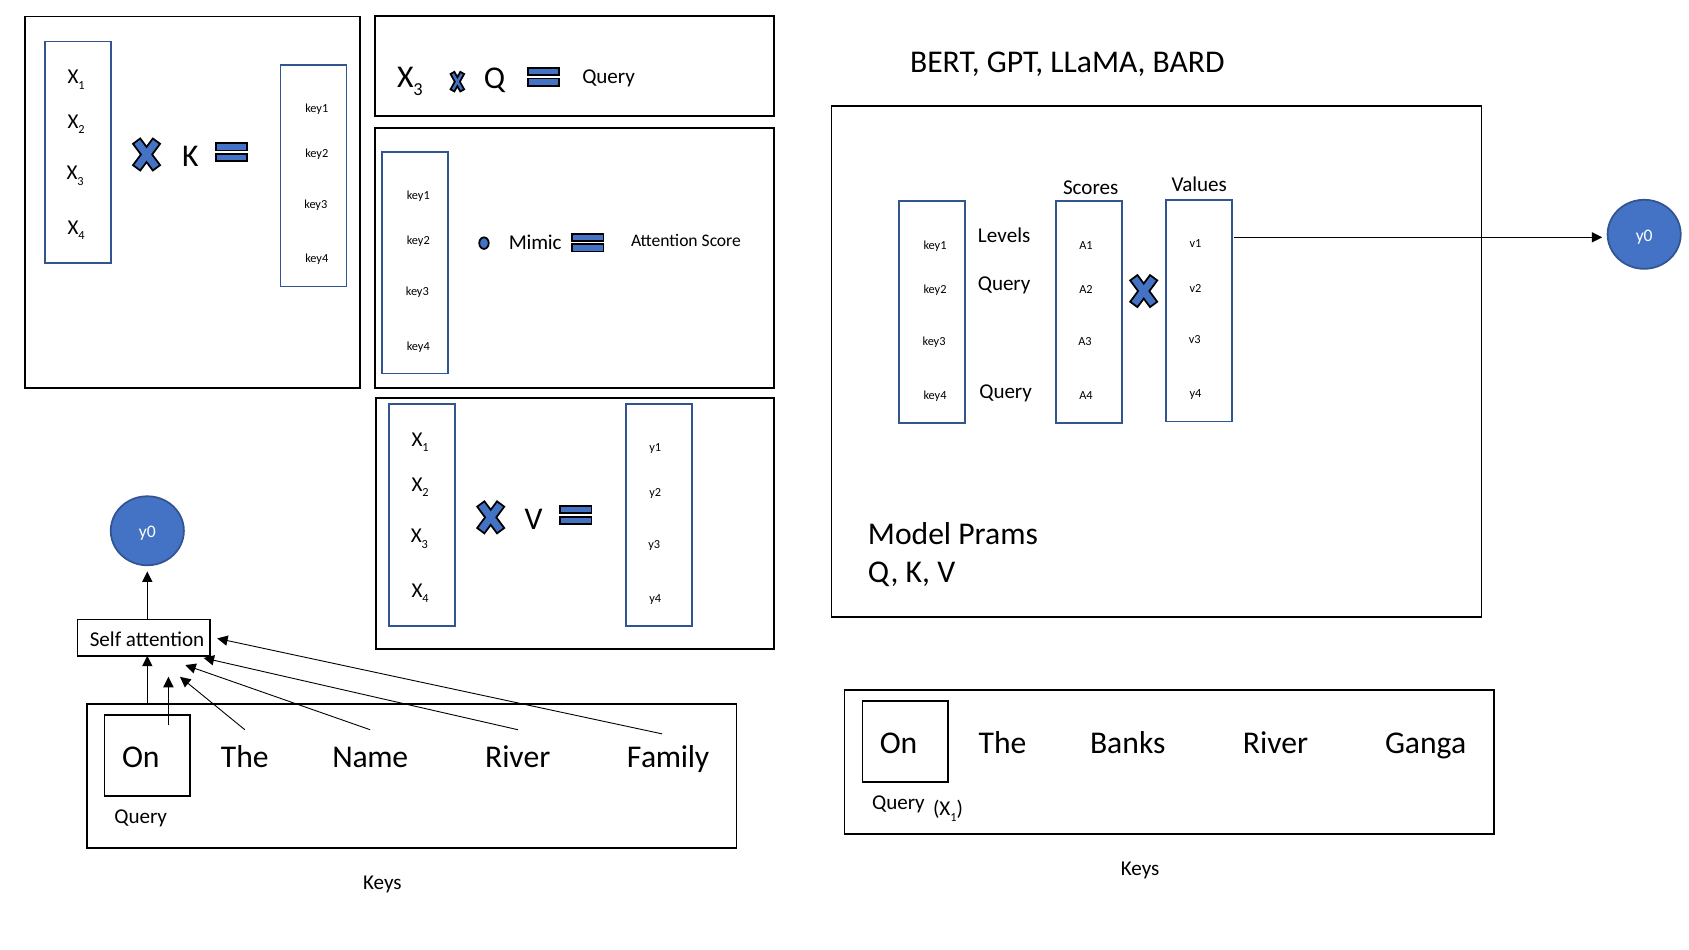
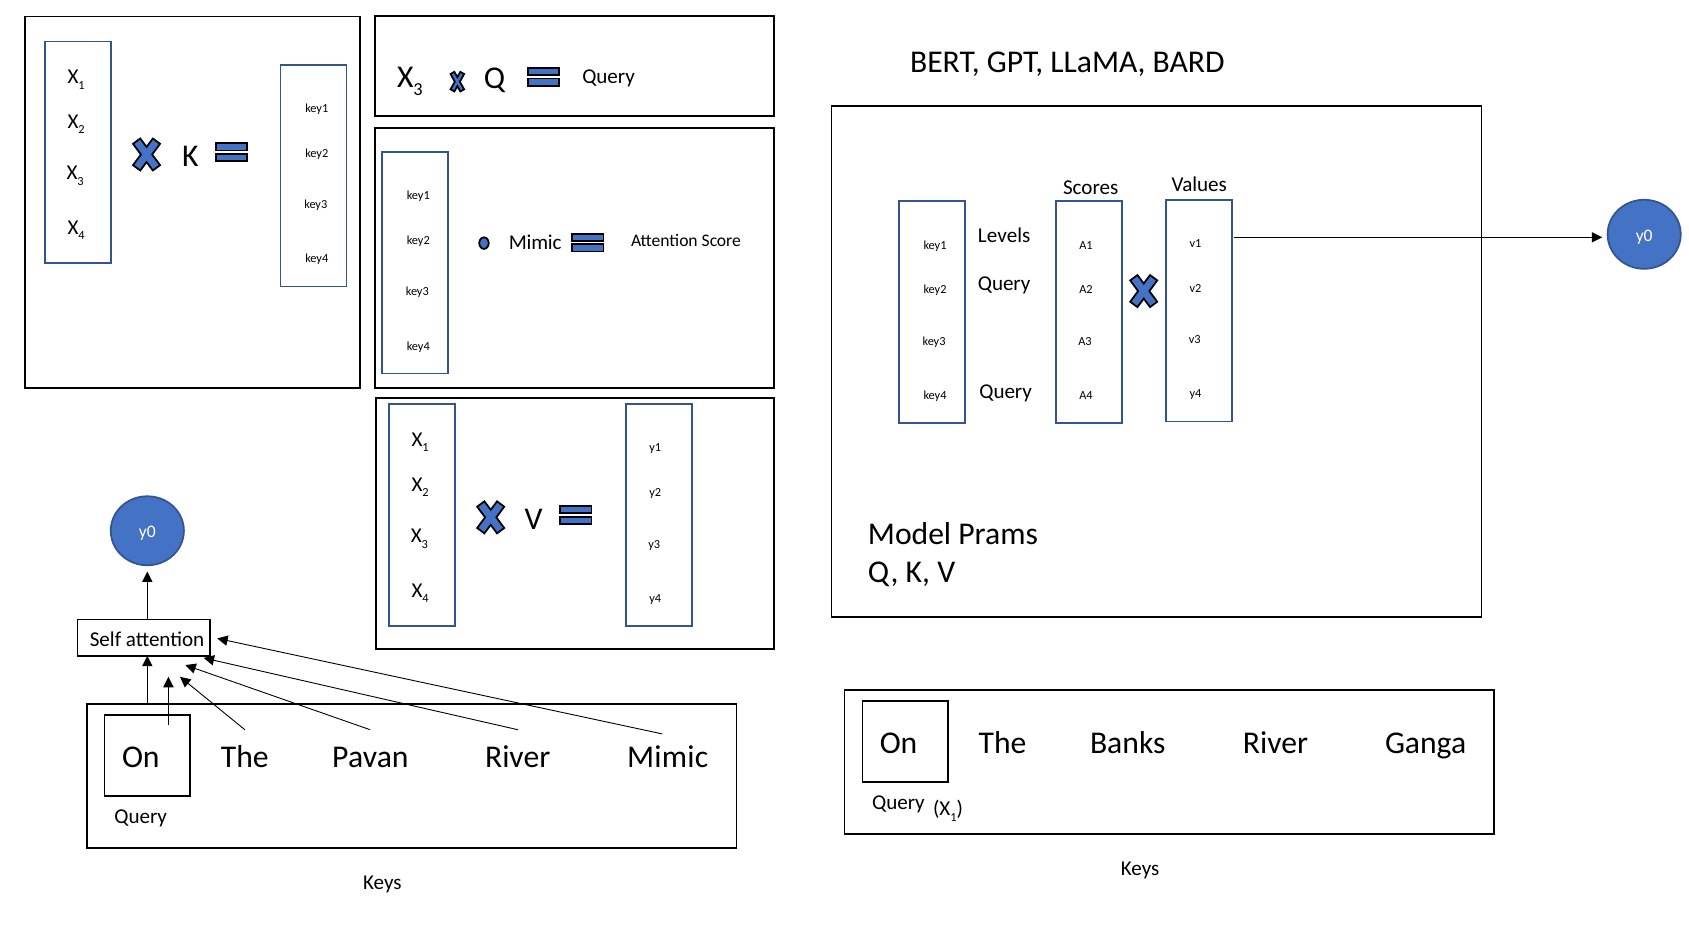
Name: Name -> Pavan
River Family: Family -> Mimic
